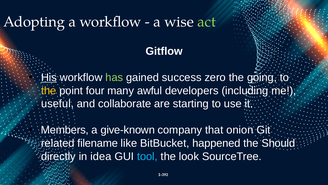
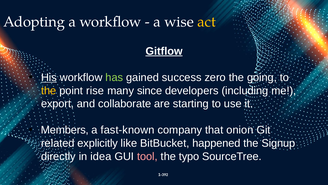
act colour: light green -> yellow
Gitflow underline: none -> present
four: four -> rise
awful: awful -> since
useful: useful -> export
give-known: give-known -> fast-known
filename: filename -> explicitly
Should: Should -> Signup
tool colour: light blue -> pink
look: look -> typo
